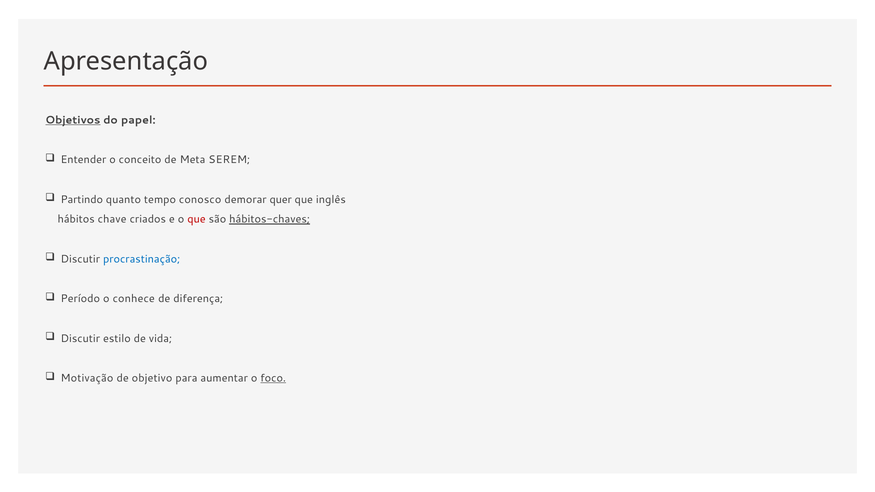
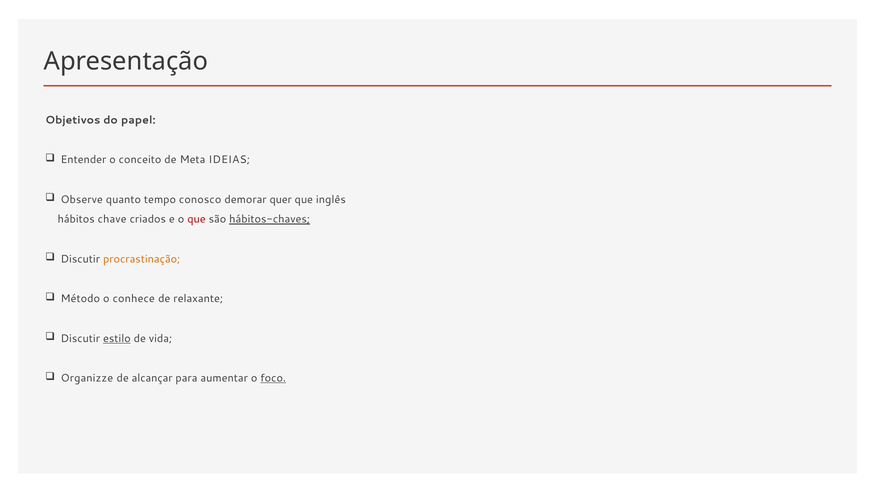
Objetivos underline: present -> none
SEREM: SEREM -> IDEIAS
Partindo: Partindo -> Observe
procrastinação colour: blue -> orange
Período: Período -> Método
diferença: diferença -> relaxante
estilo underline: none -> present
Motivação: Motivação -> Organizze
objetivo: objetivo -> alcançar
